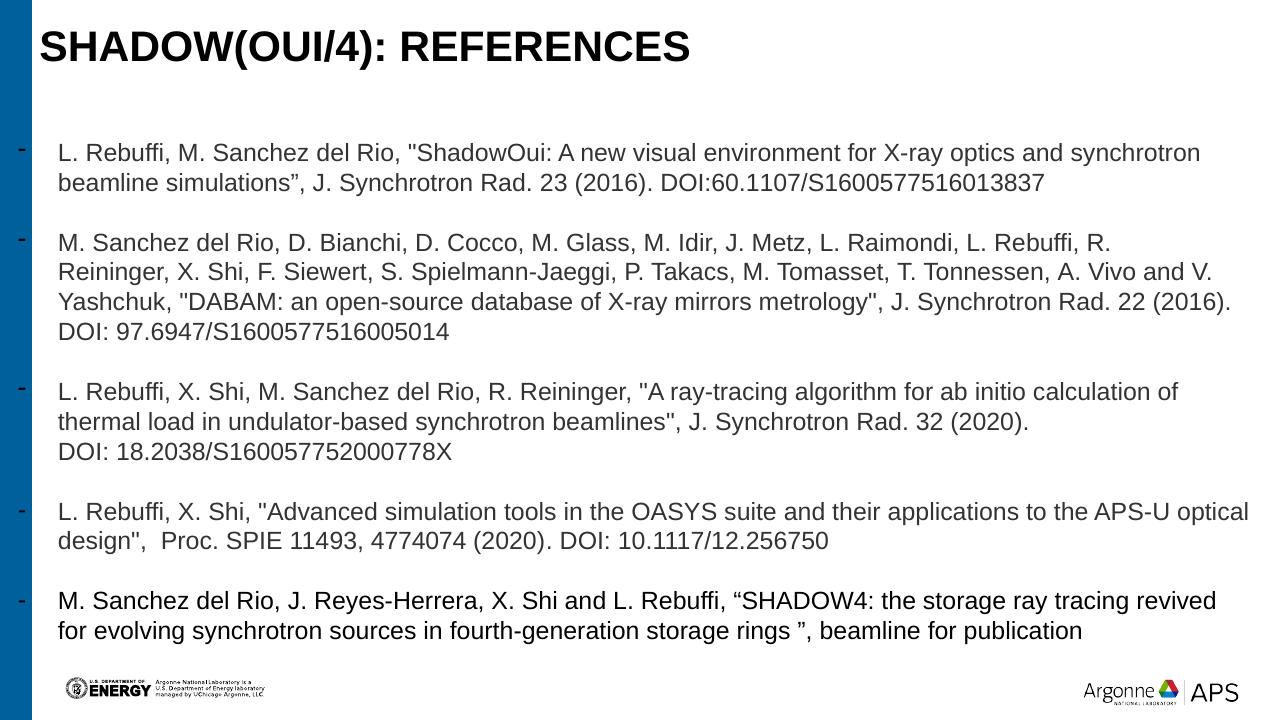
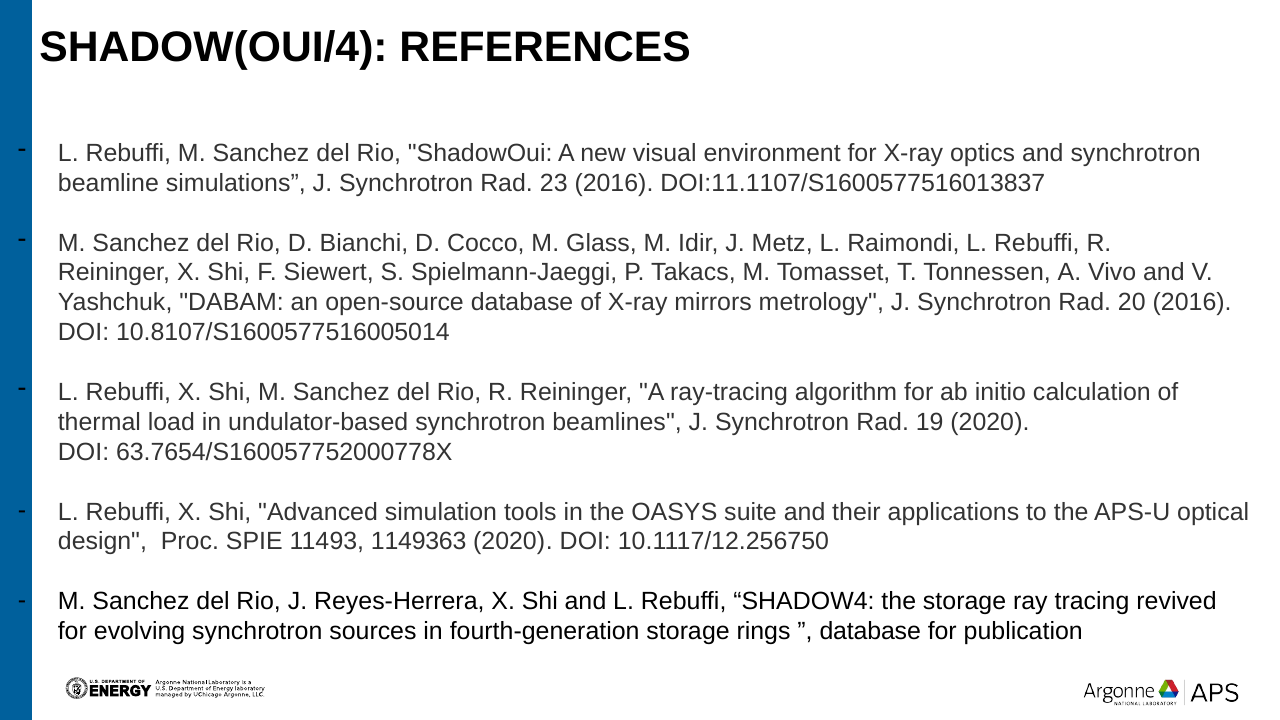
DOI:60.1107/S1600577516013837: DOI:60.1107/S1600577516013837 -> DOI:11.1107/S1600577516013837
22: 22 -> 20
97.6947/S1600577516005014: 97.6947/S1600577516005014 -> 10.8107/S1600577516005014
32: 32 -> 19
18.2038/S160057752000778X: 18.2038/S160057752000778X -> 63.7654/S160057752000778X
4774074: 4774074 -> 1149363
beamline at (870, 631): beamline -> database
